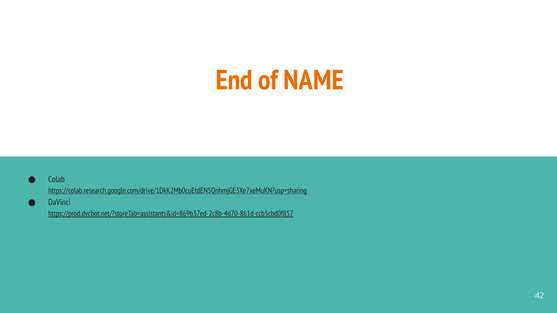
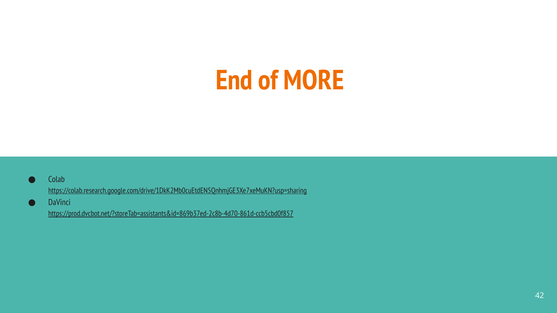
NAME: NAME -> MORE
